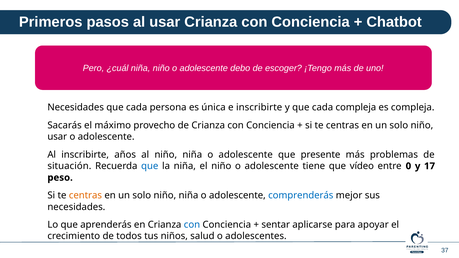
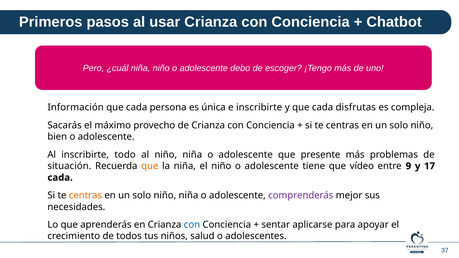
Necesidades at (76, 108): Necesidades -> Información
cada compleja: compleja -> disfrutas
usar at (57, 137): usar -> bien
años: años -> todo
que at (150, 166) colour: blue -> orange
0: 0 -> 9
peso at (60, 178): peso -> cada
comprenderás colour: blue -> purple
